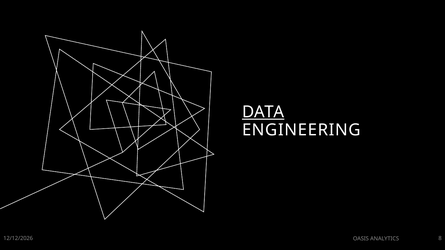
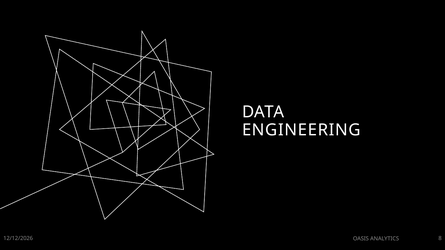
DATA underline: present -> none
